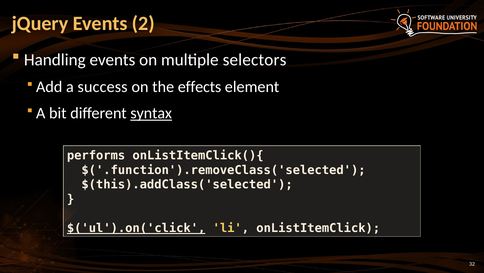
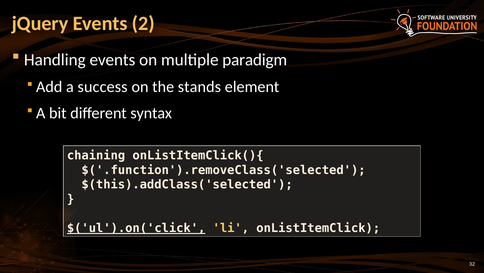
selectors: selectors -> paradigm
effects: effects -> stands
syntax underline: present -> none
performs: performs -> chaining
